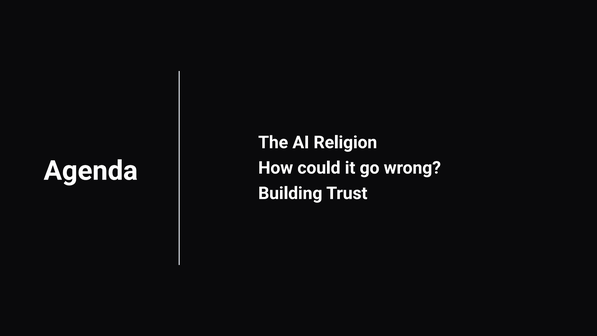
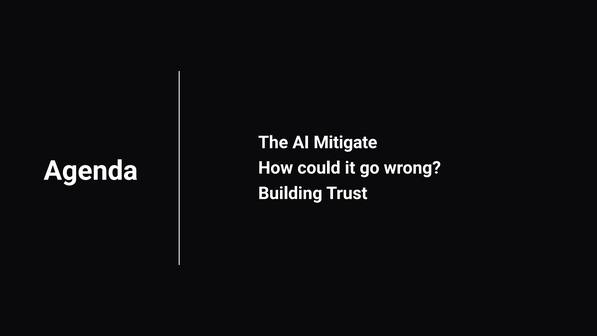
Religion: Religion -> Mitigate
